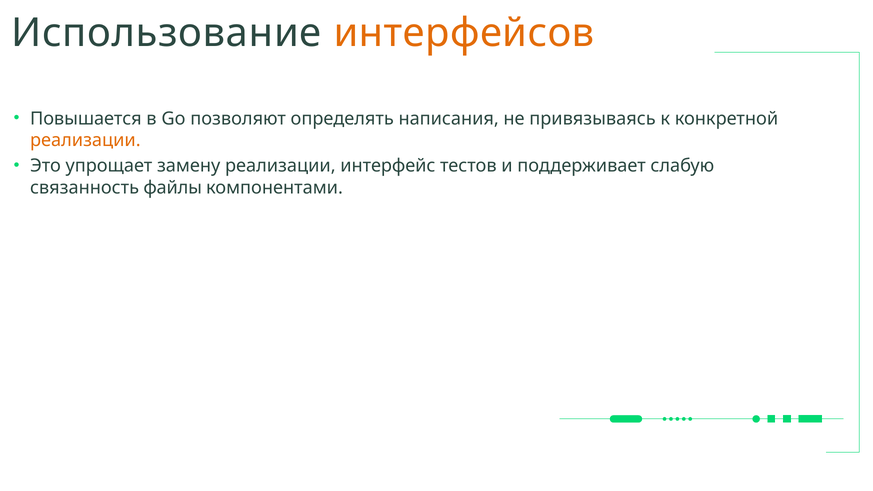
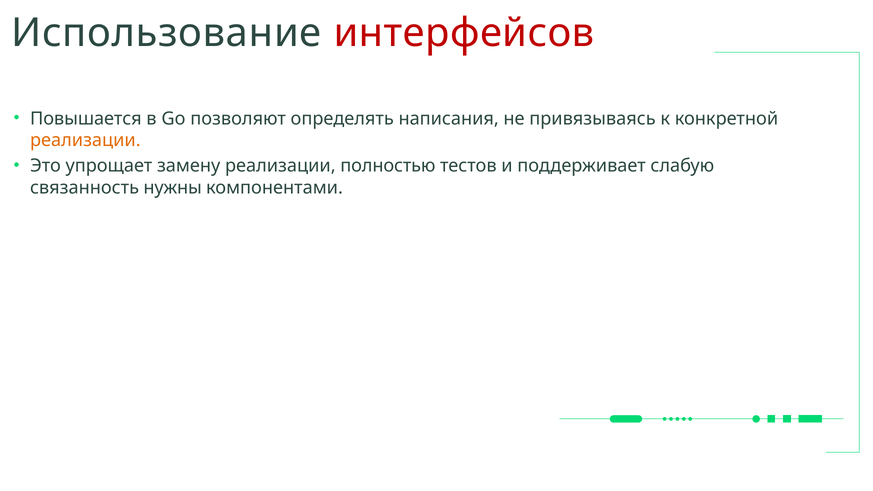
интерфейсов colour: orange -> red
интерфейс: интерфейс -> полностью
файлы: файлы -> нужны
